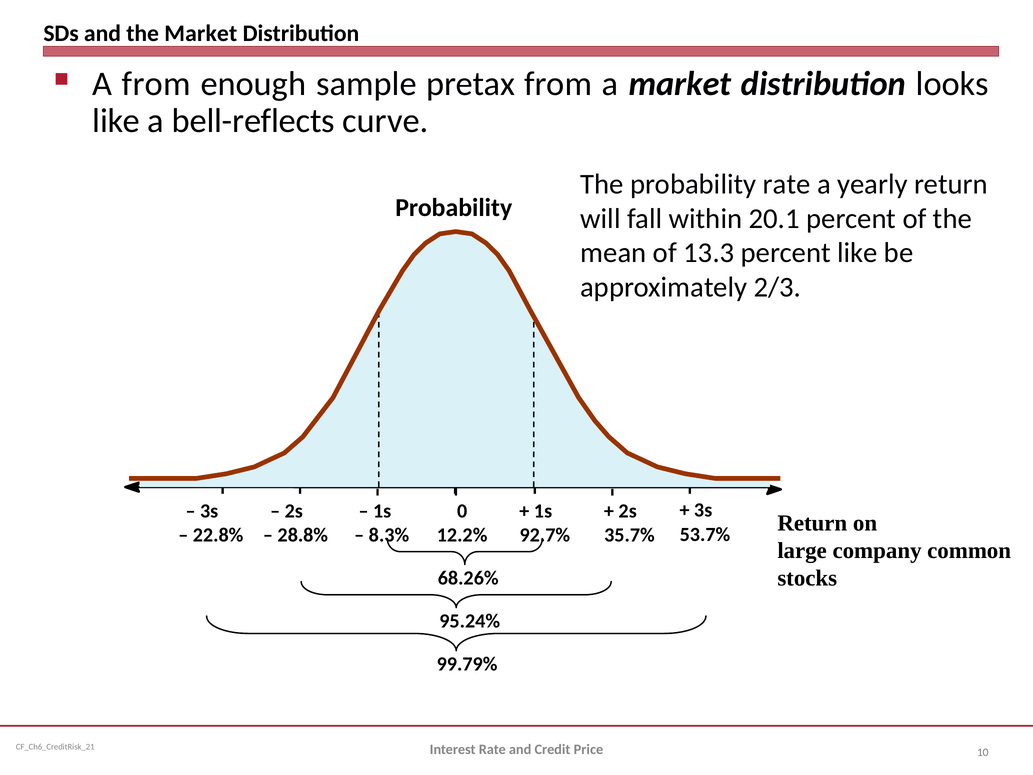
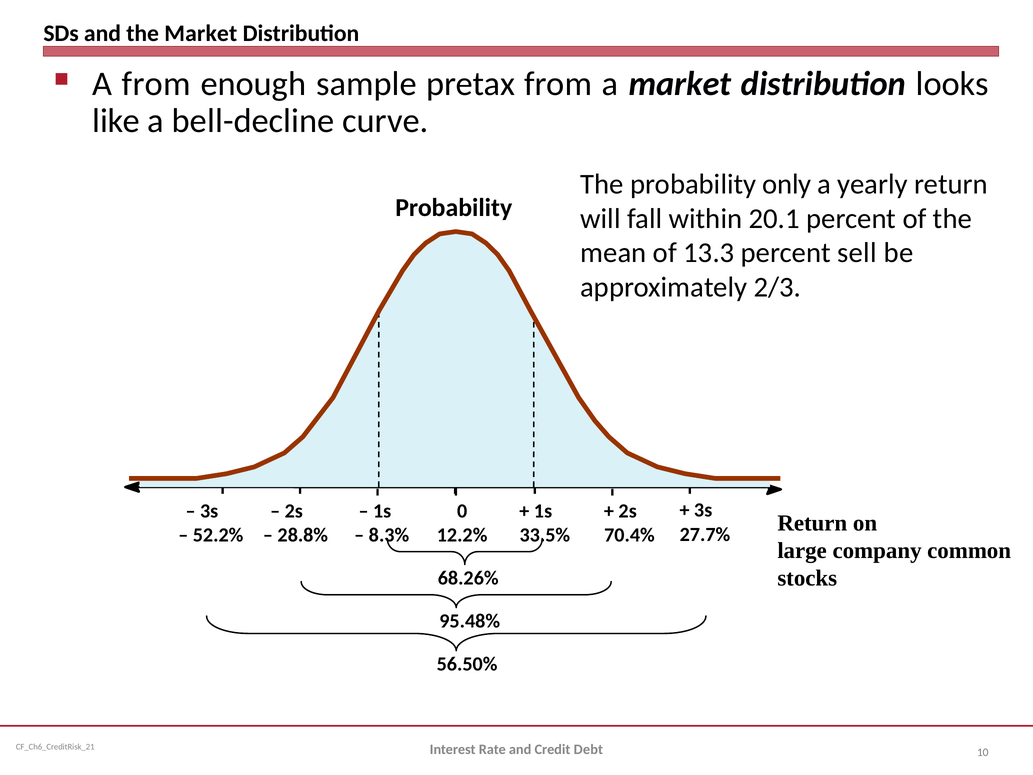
bell-reflects: bell-reflects -> bell-decline
probability rate: rate -> only
like at (857, 253): like -> sell
53.7%: 53.7% -> 27.7%
22.8%: 22.8% -> 52.2%
92.7%: 92.7% -> 33.5%
35.7%: 35.7% -> 70.4%
95.24%: 95.24% -> 95.48%
99.79%: 99.79% -> 56.50%
Price: Price -> Debt
